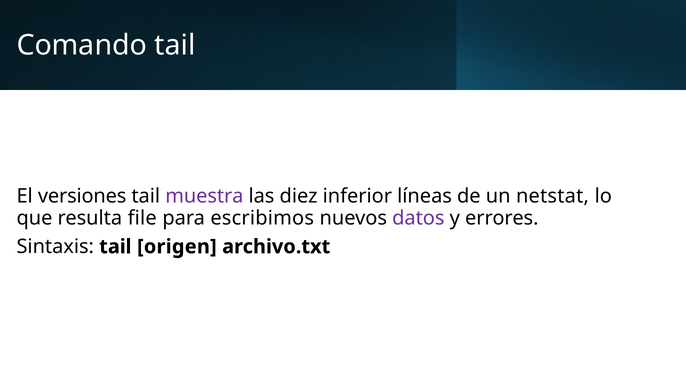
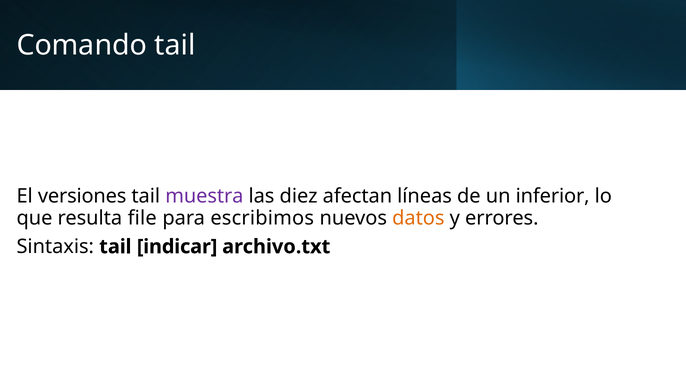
inferior: inferior -> afectan
netstat: netstat -> inferior
datos colour: purple -> orange
origen: origen -> indicar
